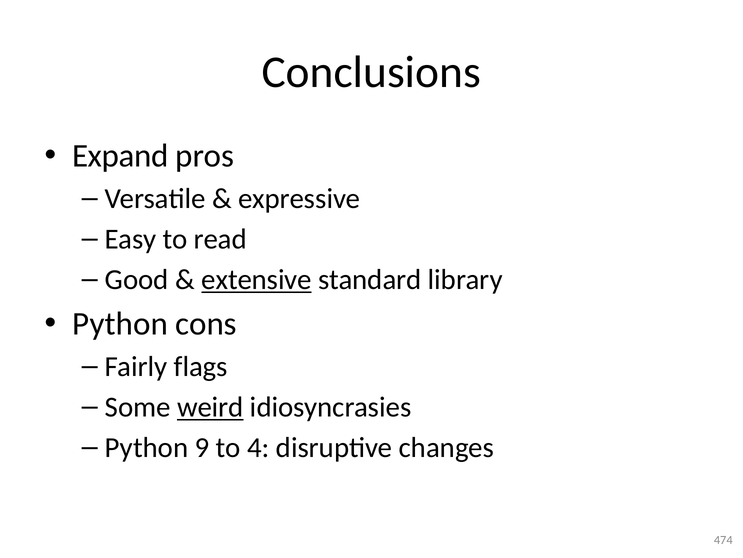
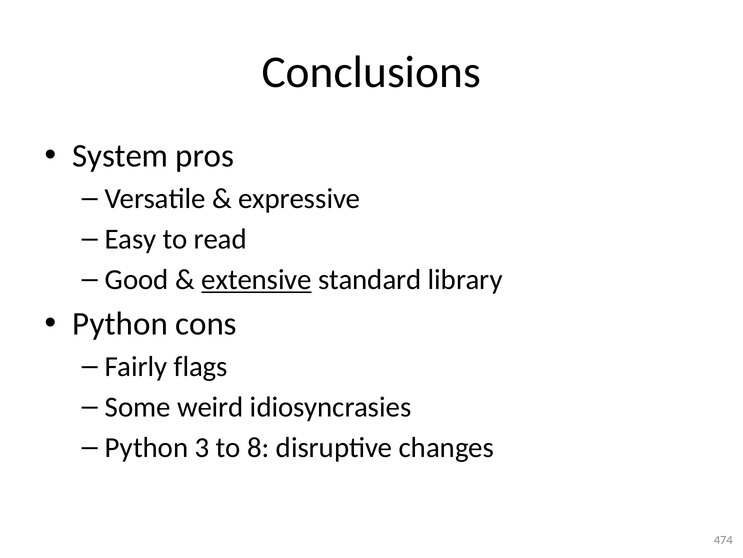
Expand: Expand -> System
weird underline: present -> none
9: 9 -> 3
4: 4 -> 8
